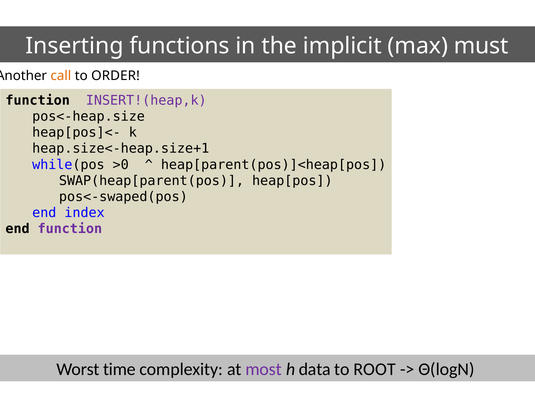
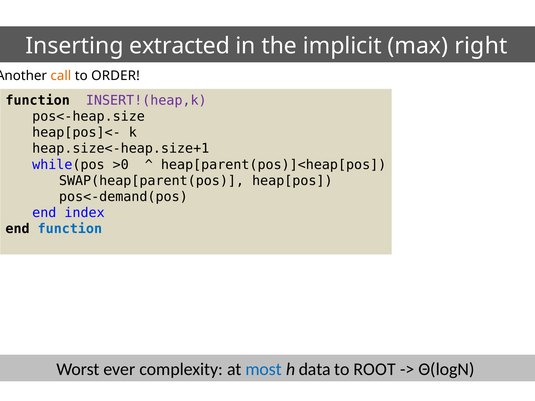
functions: functions -> extracted
must: must -> right
pos<-swaped(pos: pos<-swaped(pos -> pos<-demand(pos
function at (70, 229) colour: purple -> blue
time: time -> ever
most colour: purple -> blue
